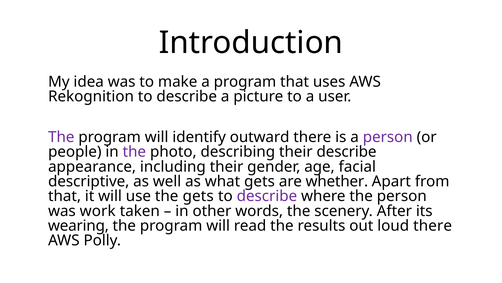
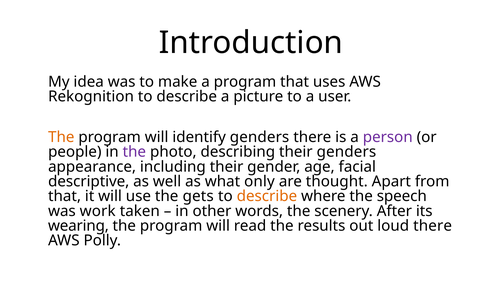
The at (61, 137) colour: purple -> orange
identify outward: outward -> genders
their describe: describe -> genders
what gets: gets -> only
whether: whether -> thought
describe at (267, 196) colour: purple -> orange
the person: person -> speech
